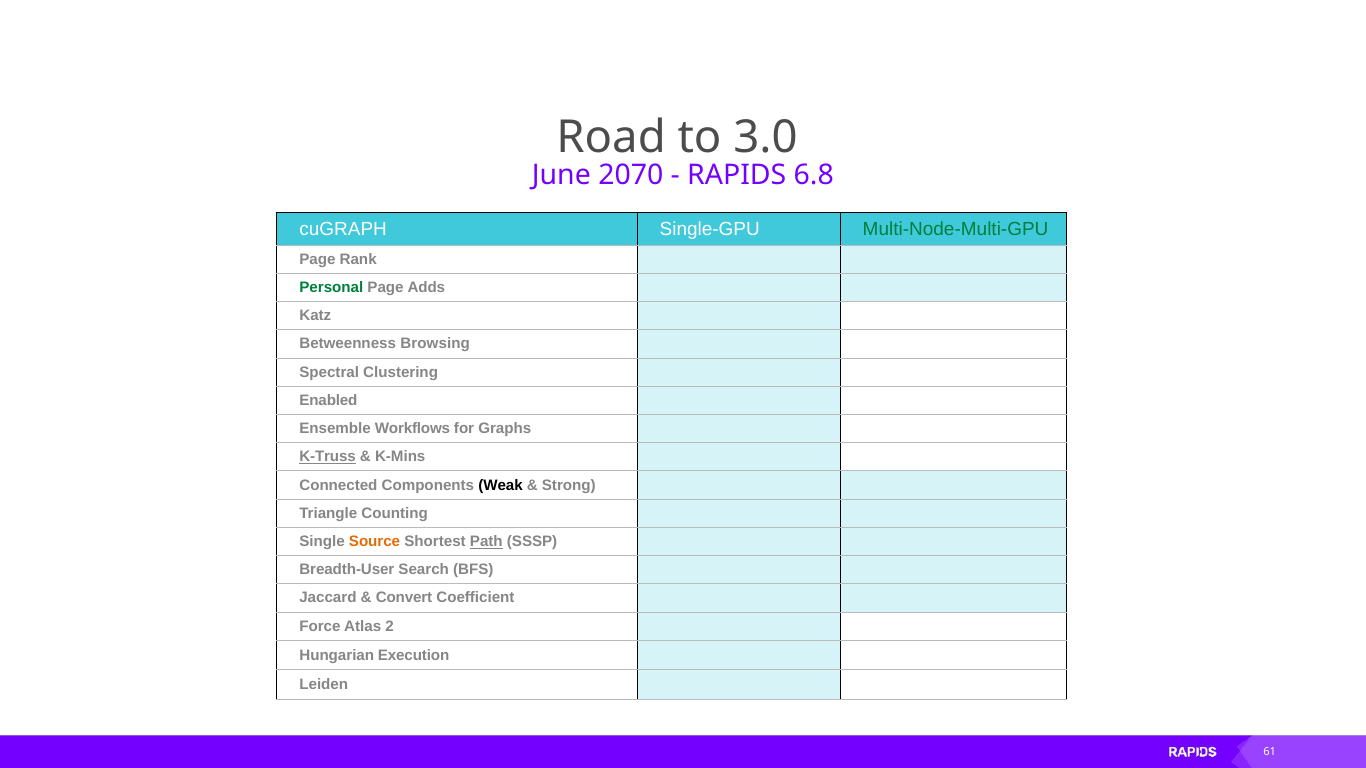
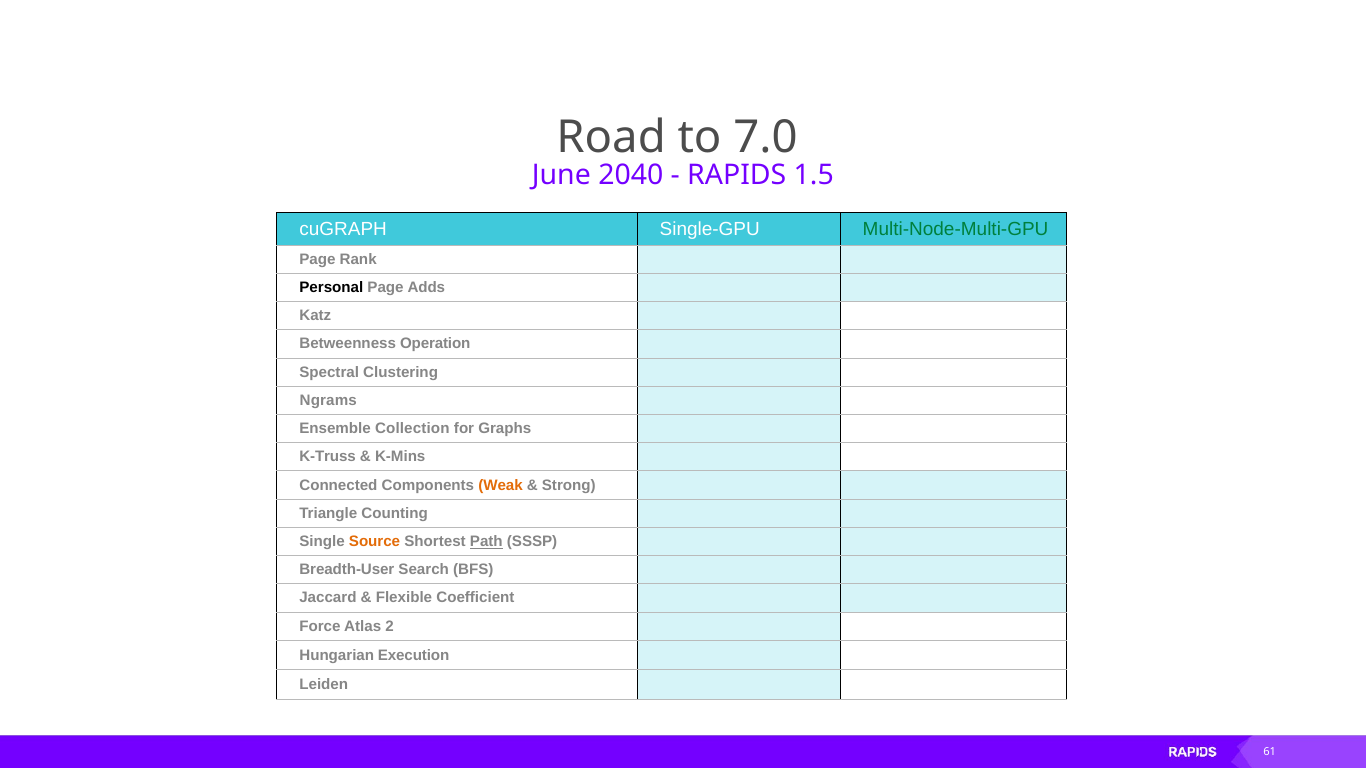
3.0: 3.0 -> 7.0
2070: 2070 -> 2040
6.8: 6.8 -> 1.5
Personal colour: green -> black
Browsing: Browsing -> Operation
Enabled: Enabled -> Ngrams
Workflows: Workflows -> Collection
K-Truss underline: present -> none
Weak colour: black -> orange
Convert: Convert -> Flexible
